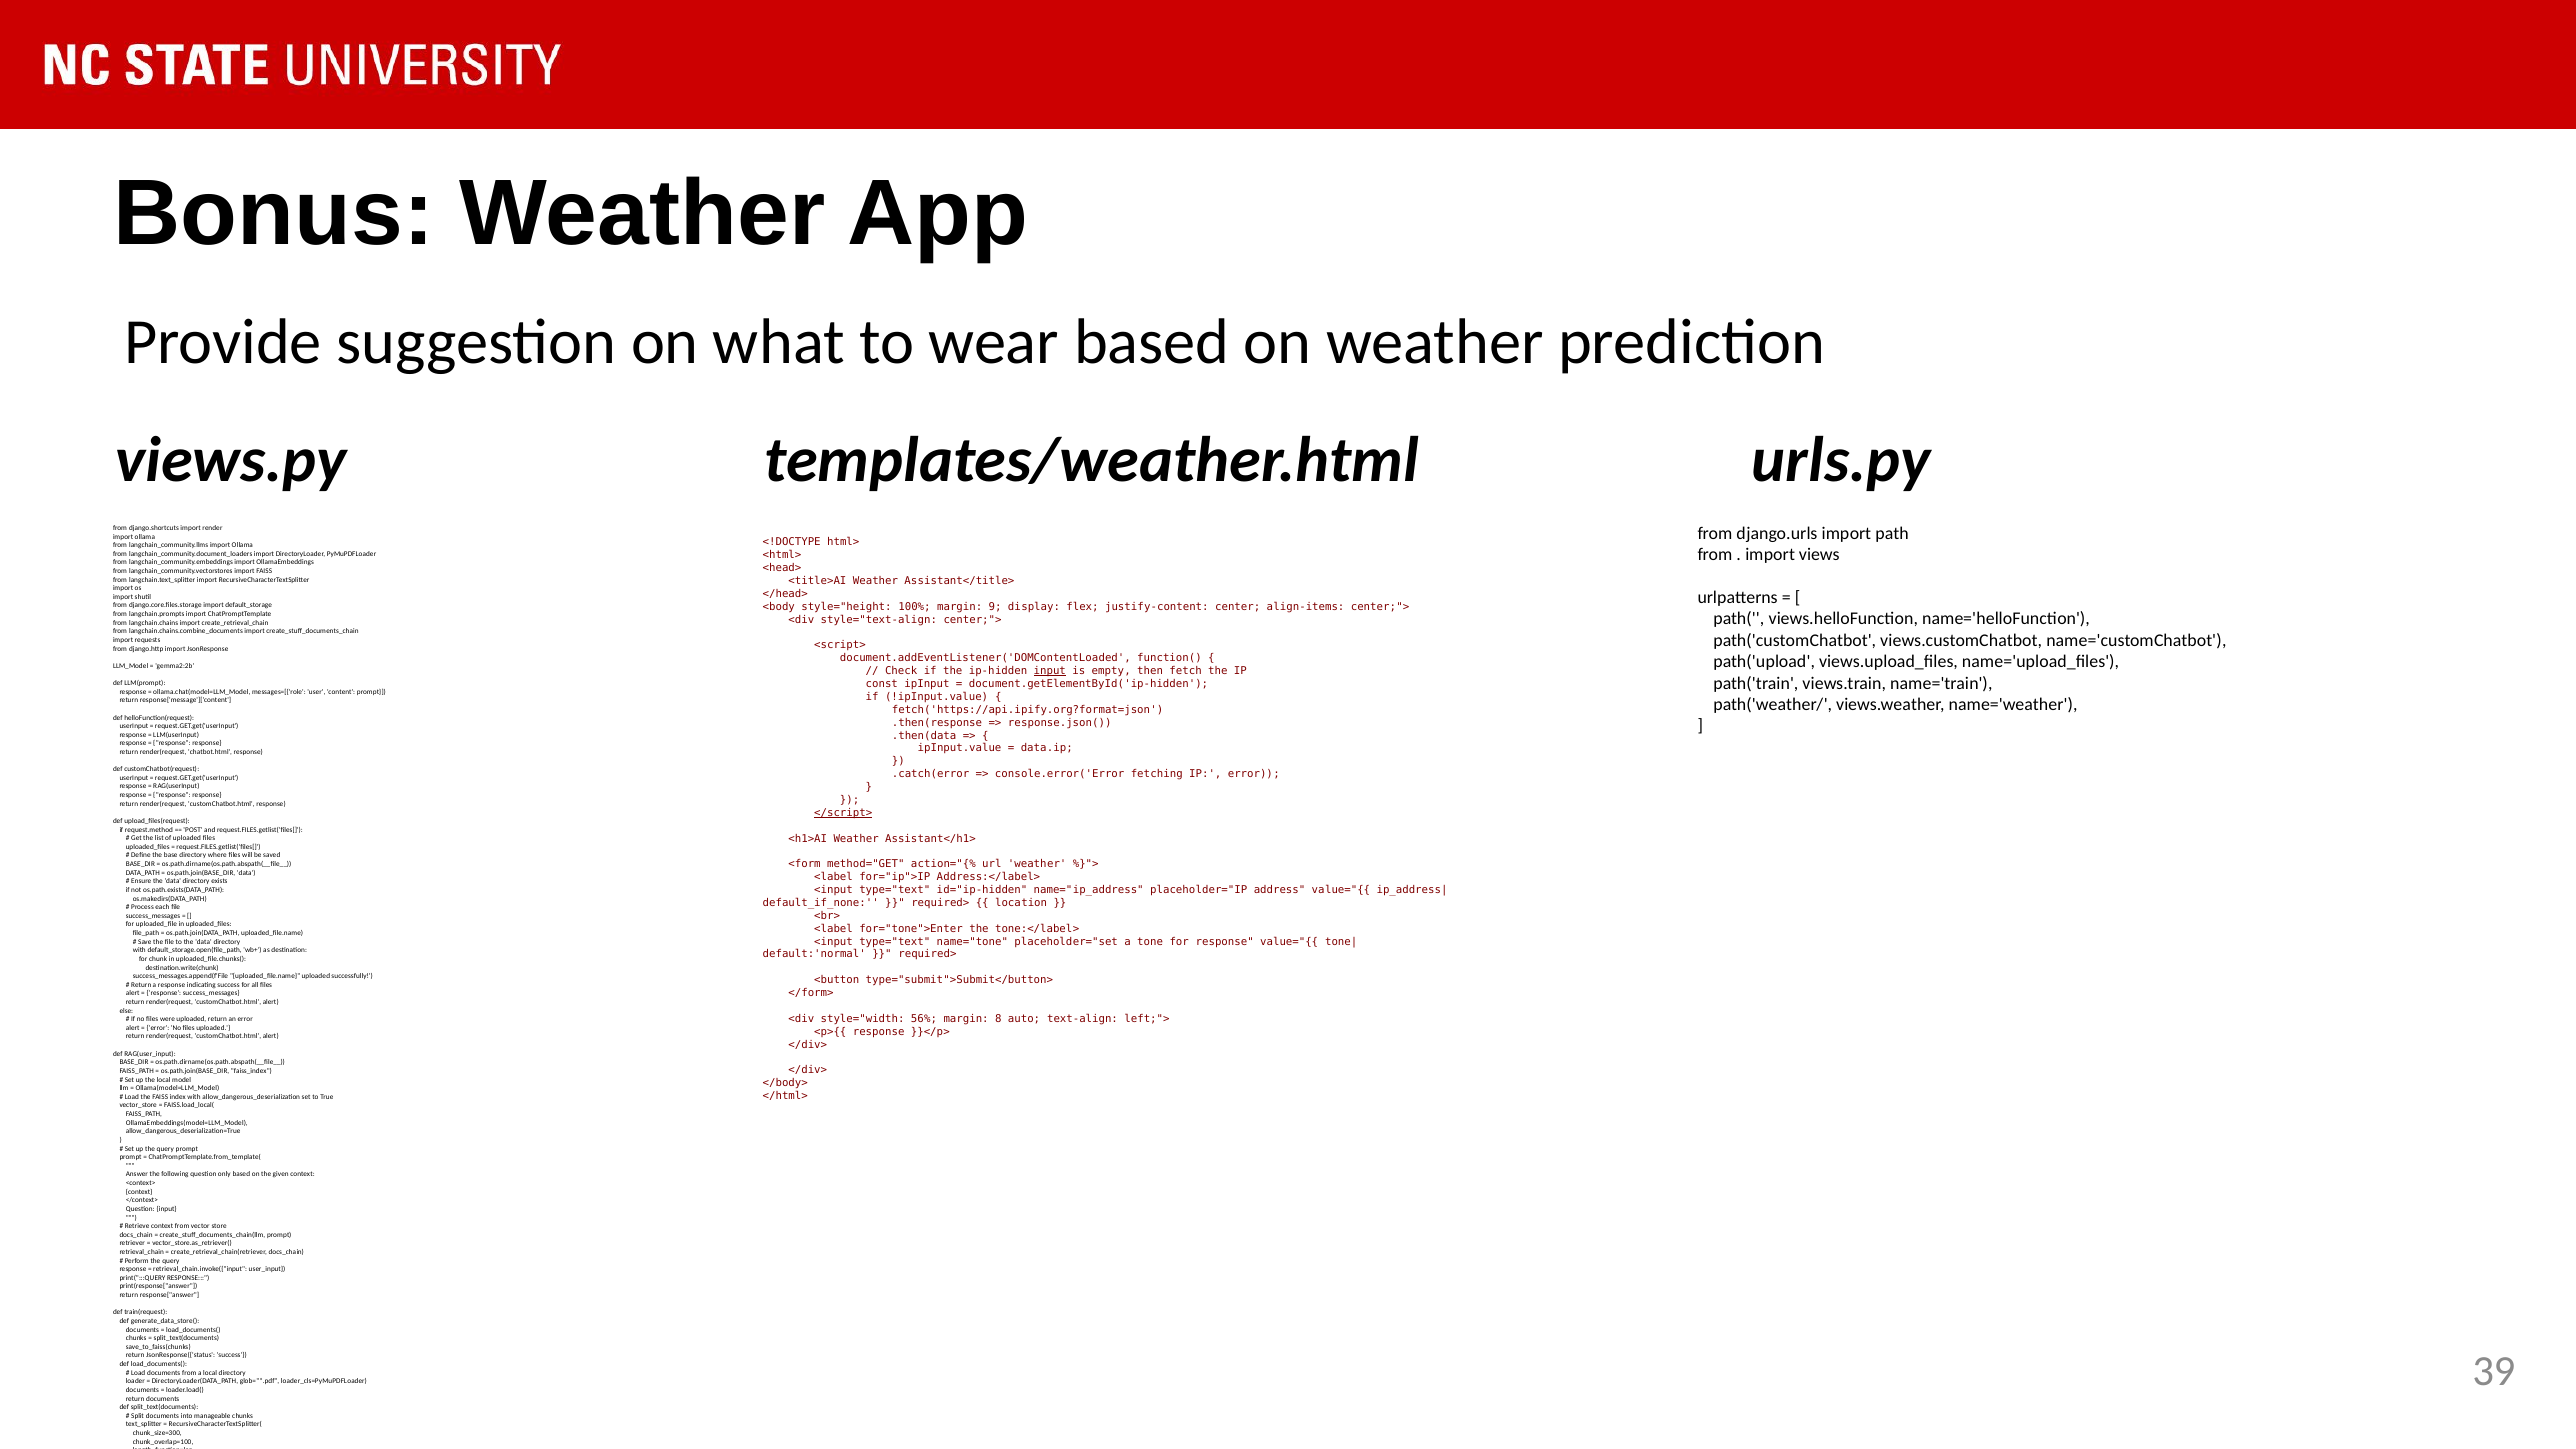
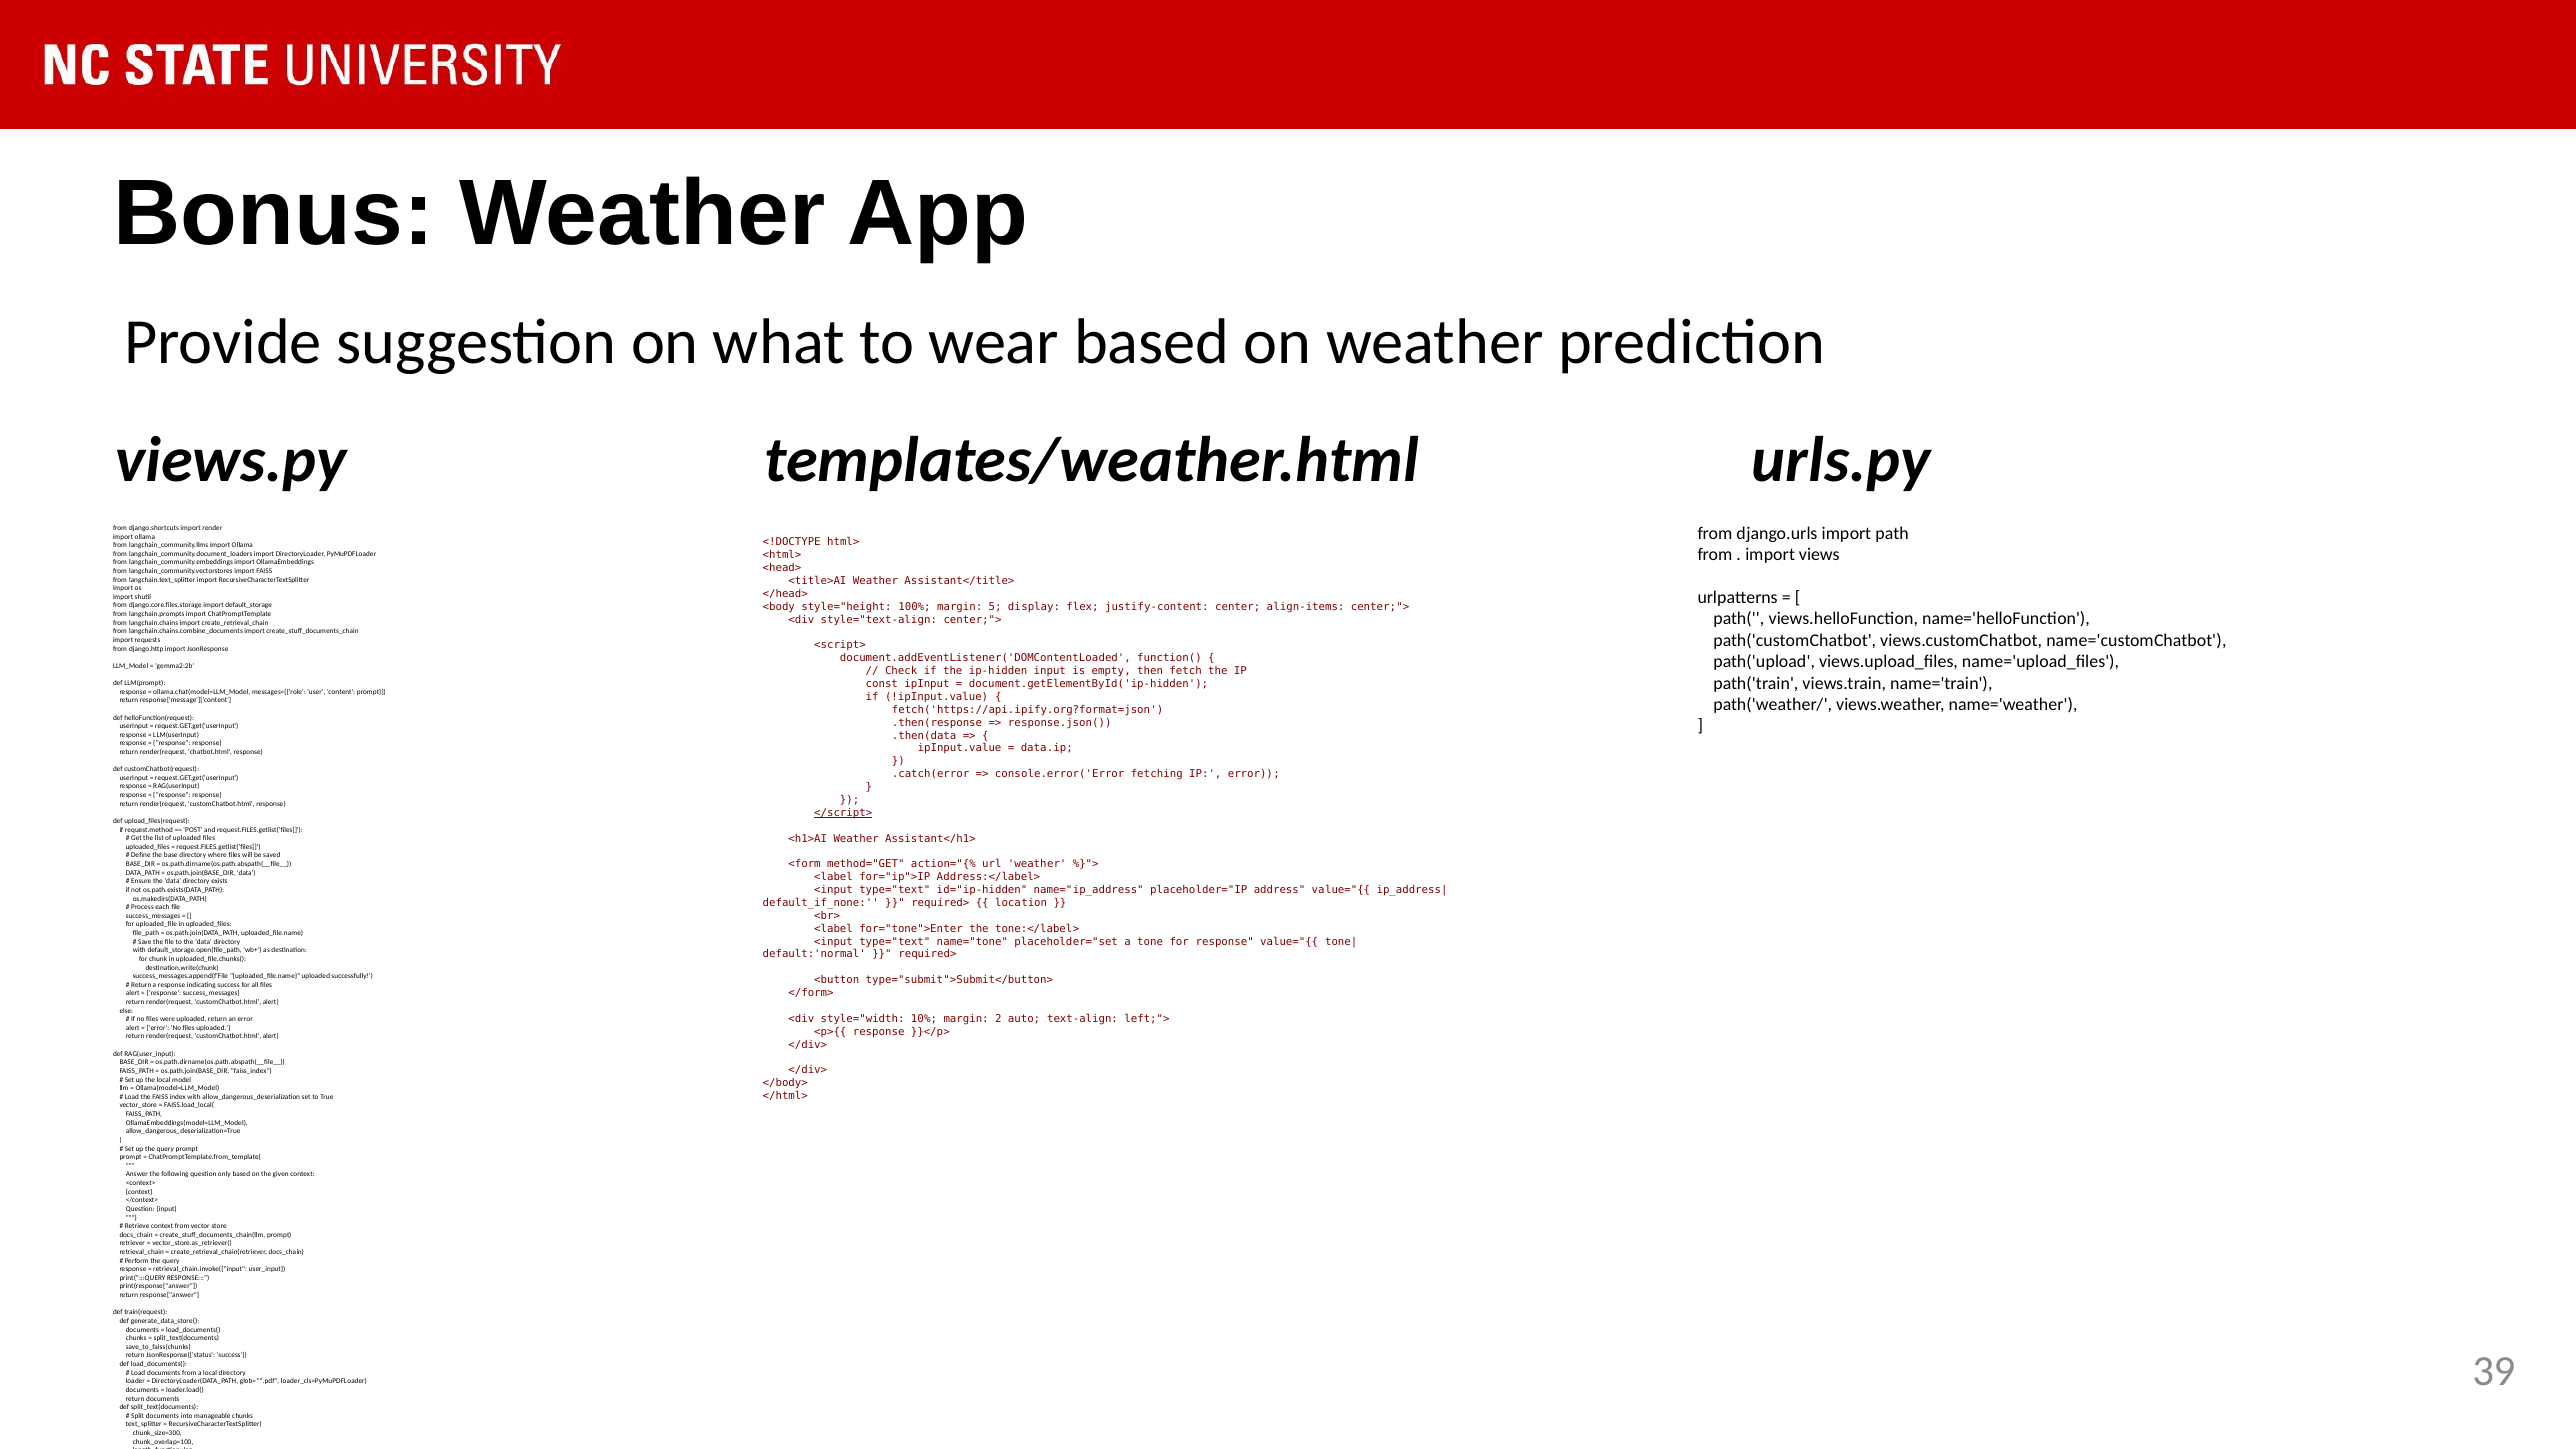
9: 9 -> 5
input at (1050, 671) underline: present -> none
56%: 56% -> 10%
8: 8 -> 2
